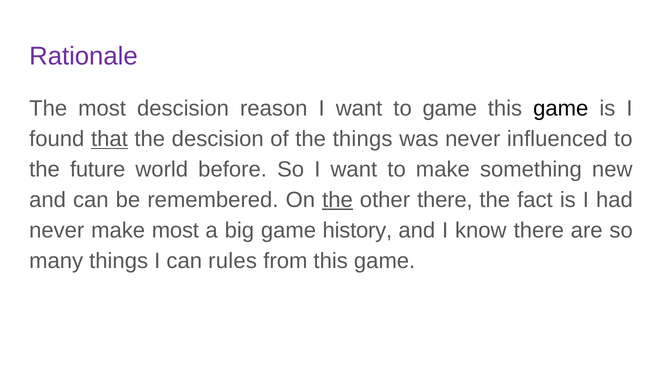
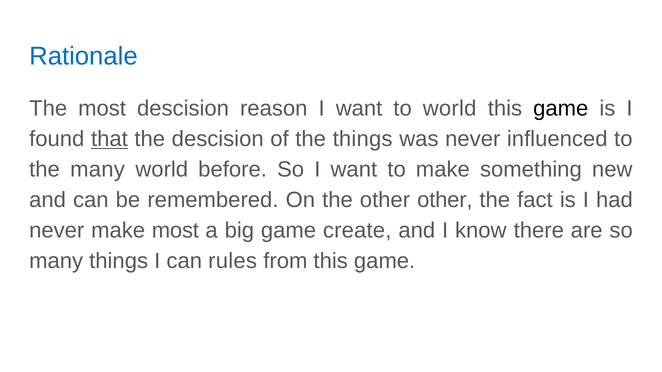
Rationale colour: purple -> blue
to game: game -> world
the future: future -> many
the at (337, 200) underline: present -> none
other there: there -> other
history: history -> create
